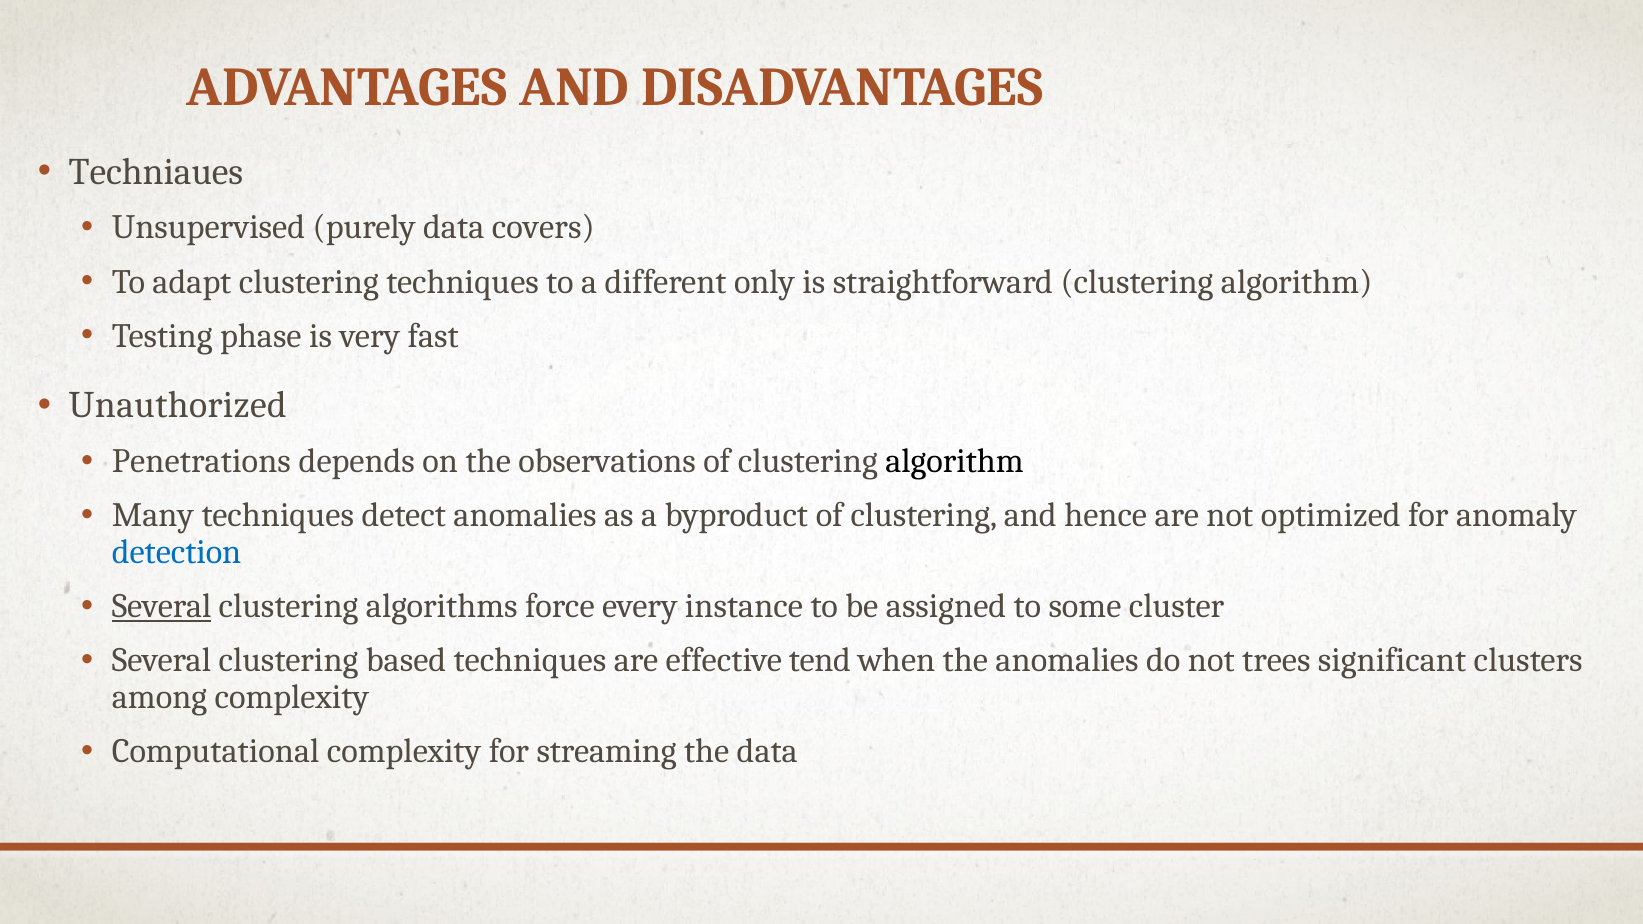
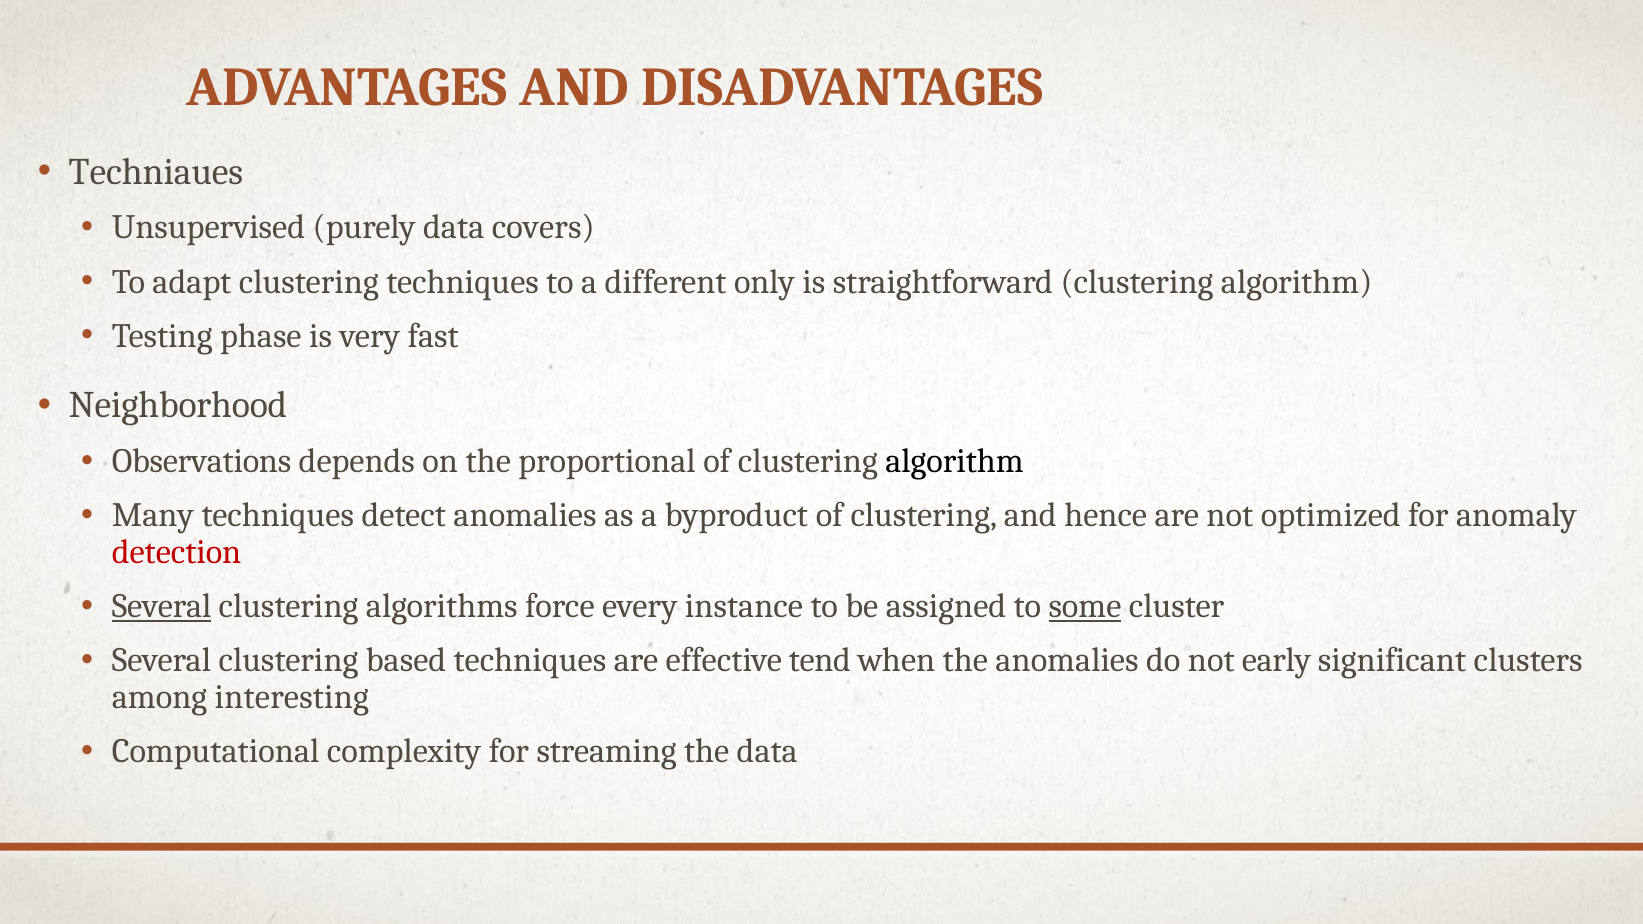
Unauthorized: Unauthorized -> Neighborhood
Penetrations: Penetrations -> Observations
observations: observations -> proportional
detection colour: blue -> red
some underline: none -> present
trees: trees -> early
among complexity: complexity -> interesting
